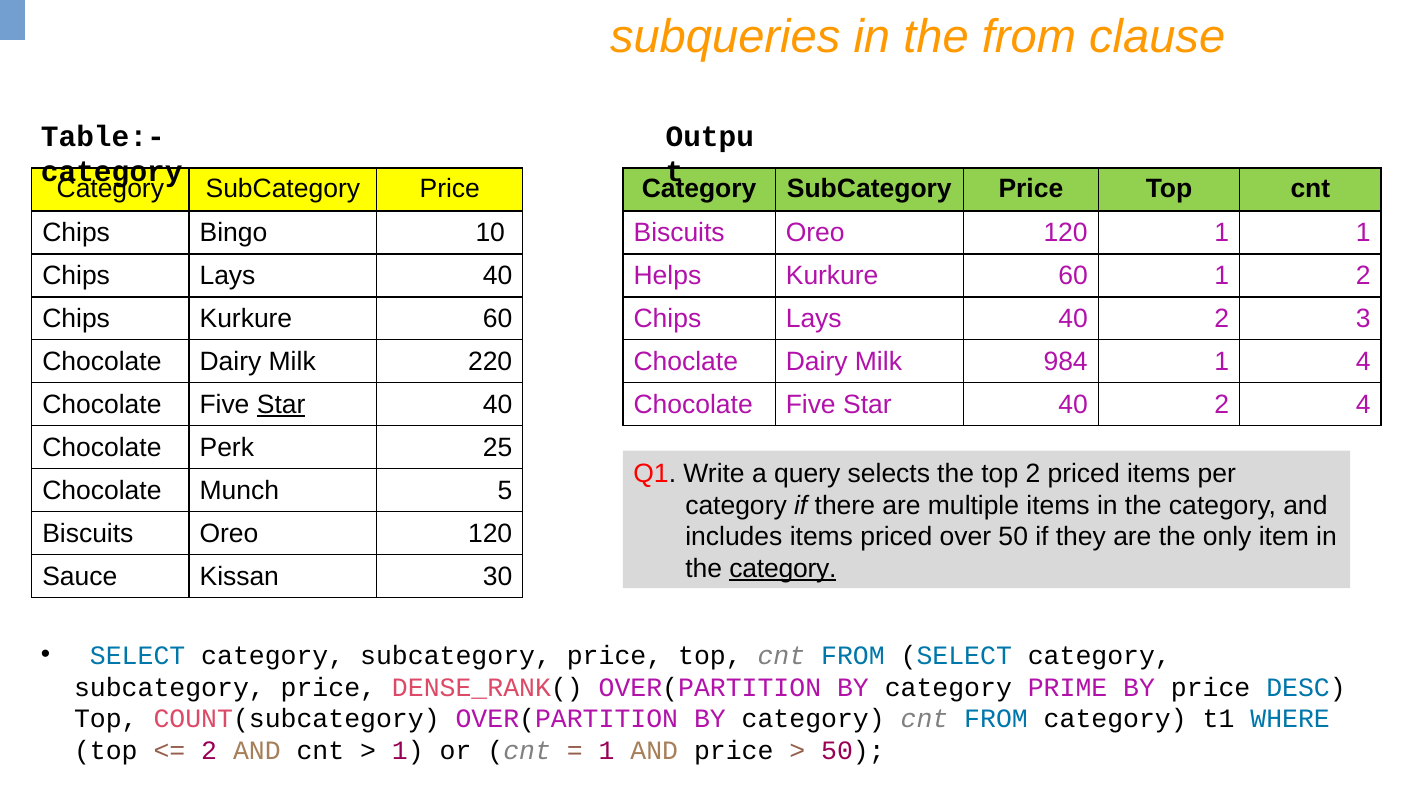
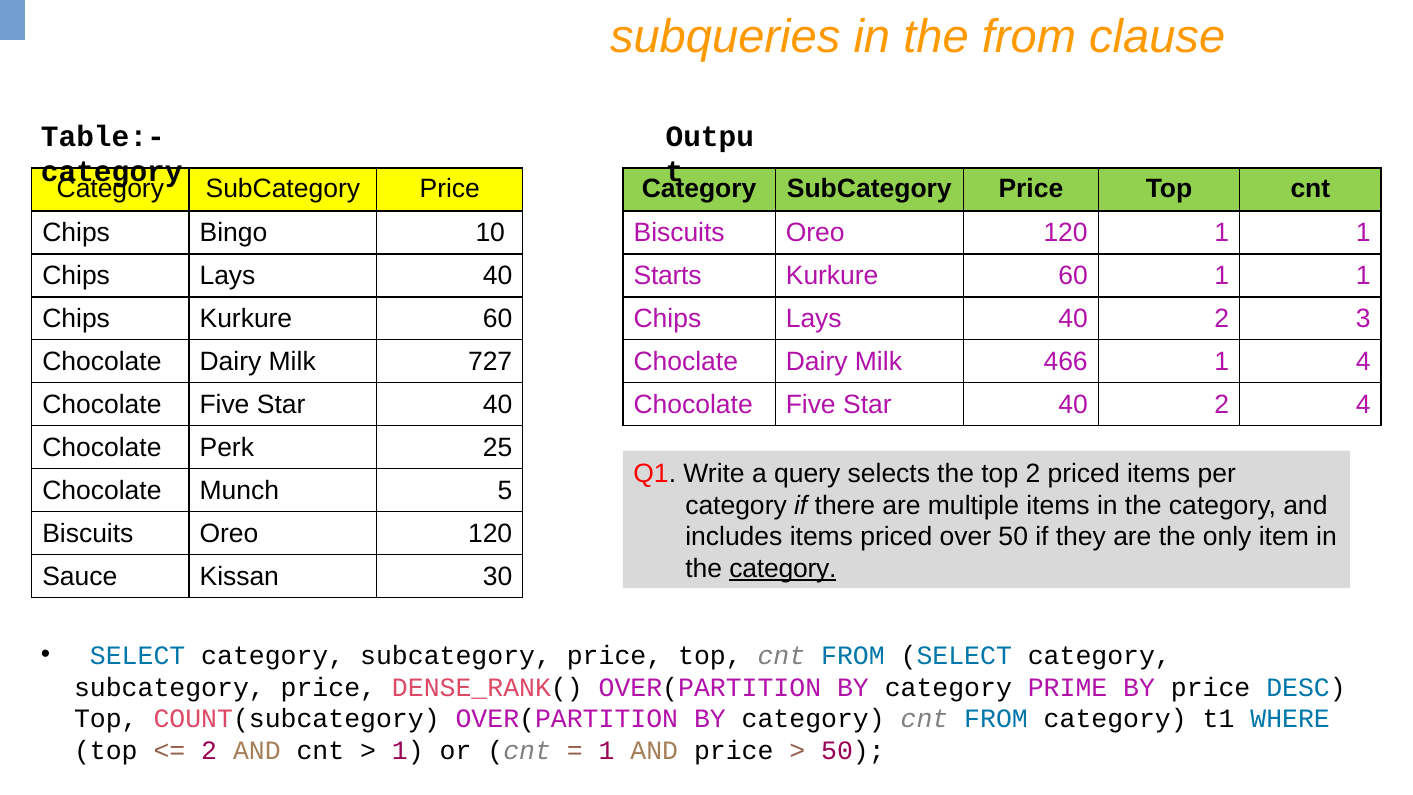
Helps: Helps -> Starts
60 1 2: 2 -> 1
220: 220 -> 727
984: 984 -> 466
Star at (281, 405) underline: present -> none
